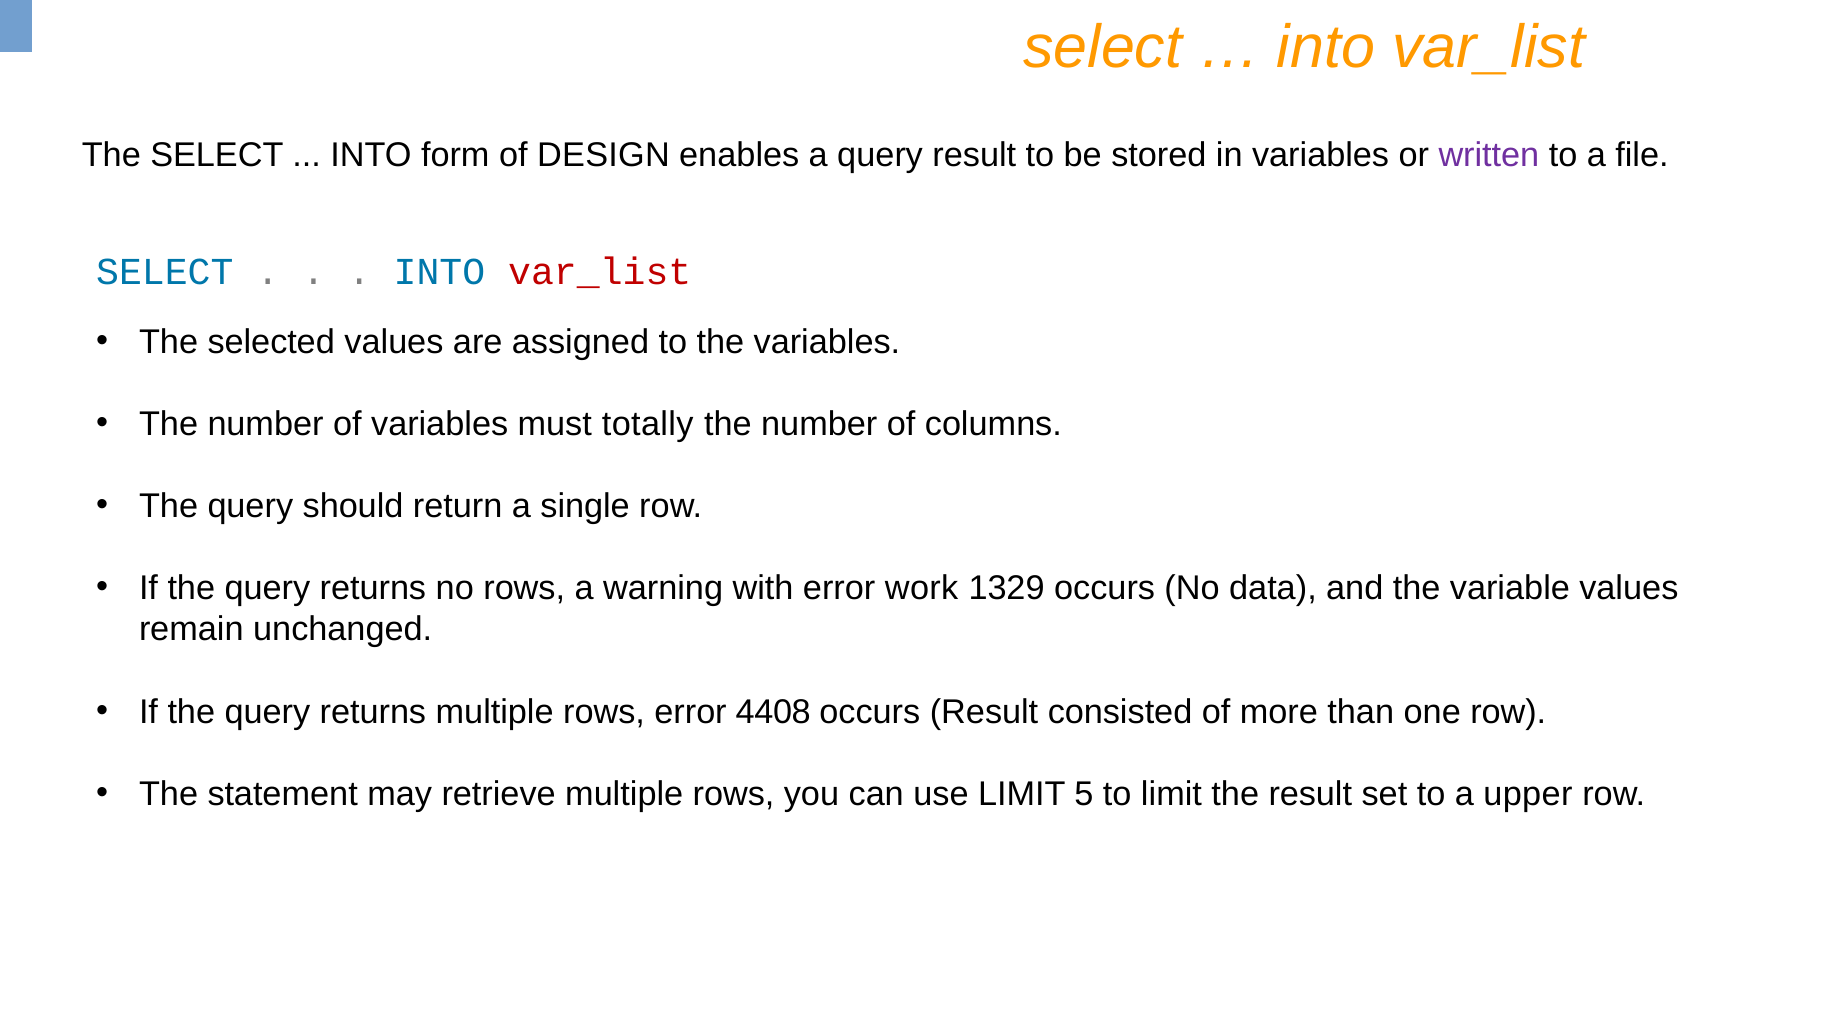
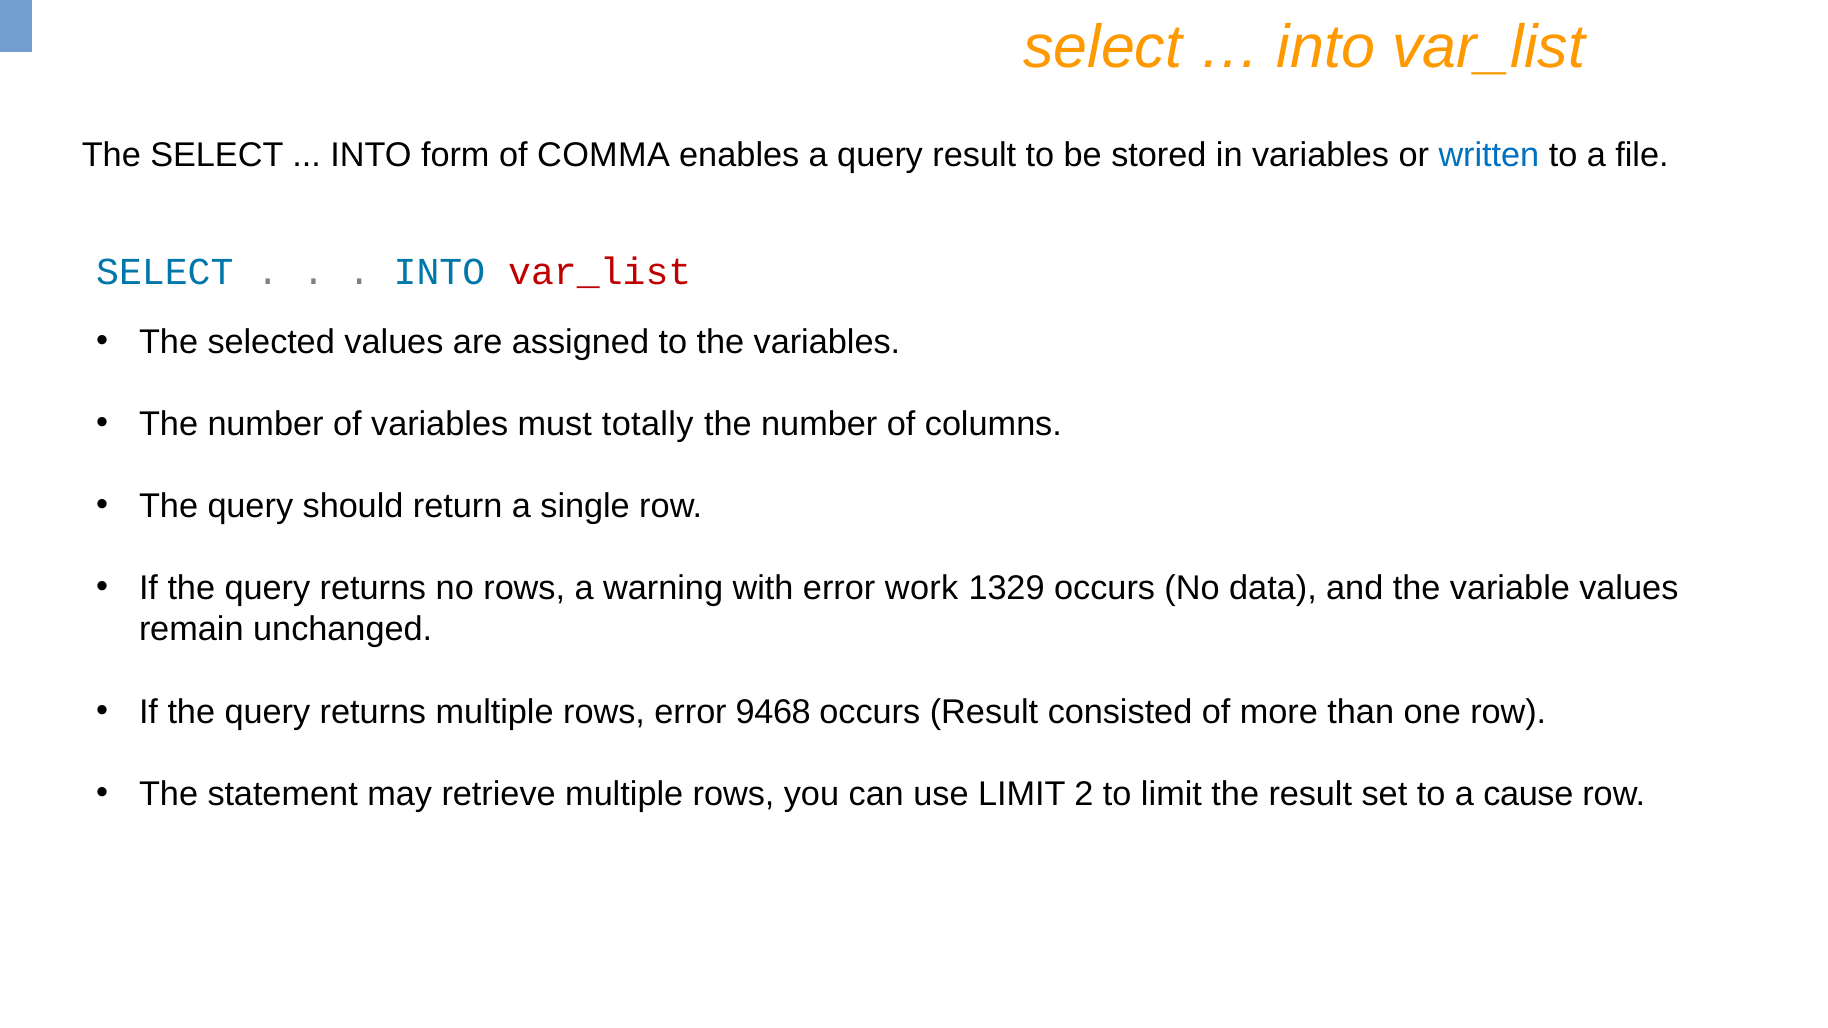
DESIGN: DESIGN -> COMMA
written colour: purple -> blue
4408: 4408 -> 9468
5: 5 -> 2
upper: upper -> cause
